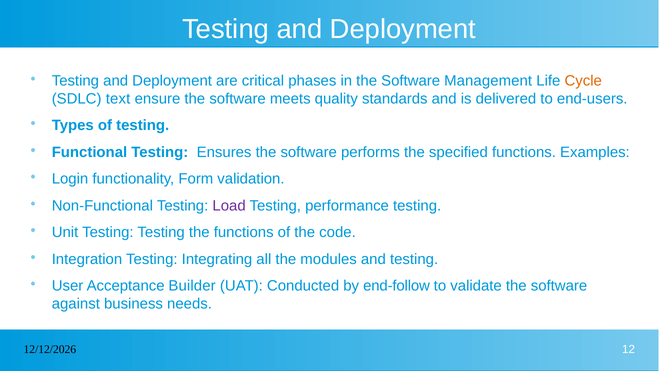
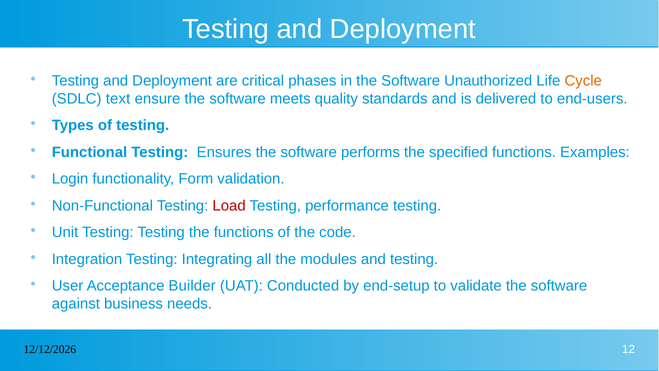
Management: Management -> Unauthorized
Load colour: purple -> red
end-follow: end-follow -> end-setup
